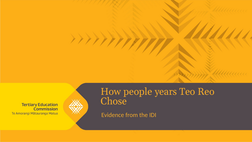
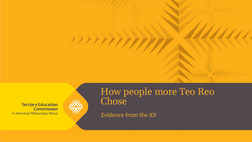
years: years -> more
